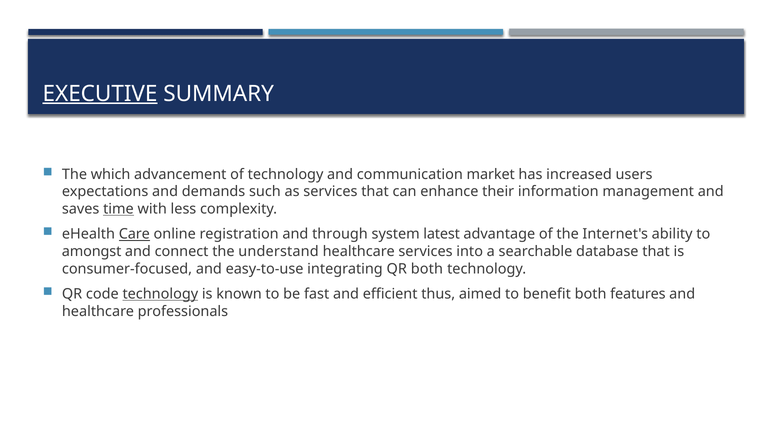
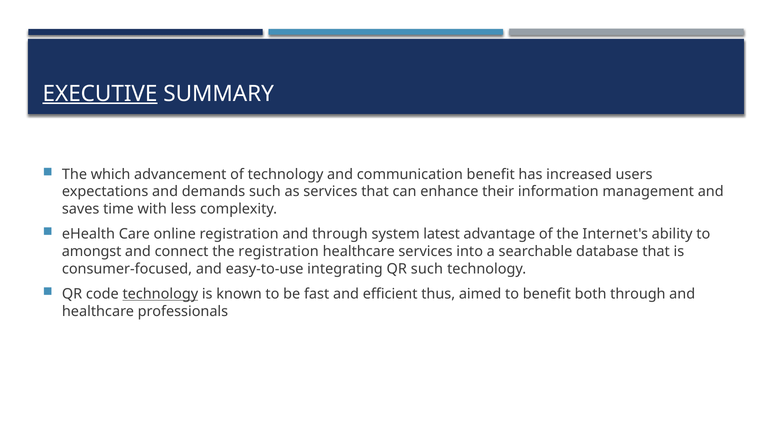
communication market: market -> benefit
time underline: present -> none
Care underline: present -> none
the understand: understand -> registration
QR both: both -> such
both features: features -> through
